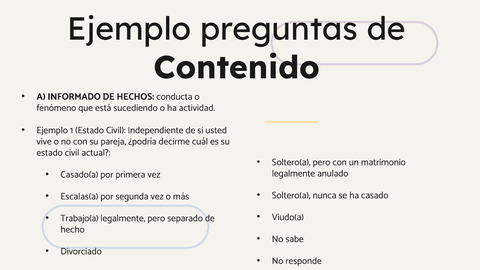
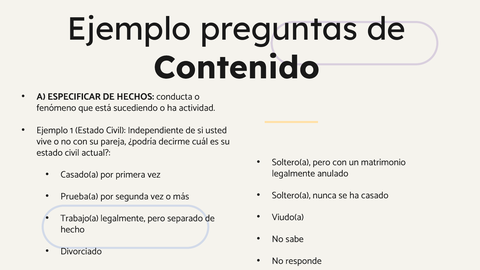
INFORMADO: INFORMADO -> ESPECIFICAR
Escalas(a: Escalas(a -> Prueba(a
